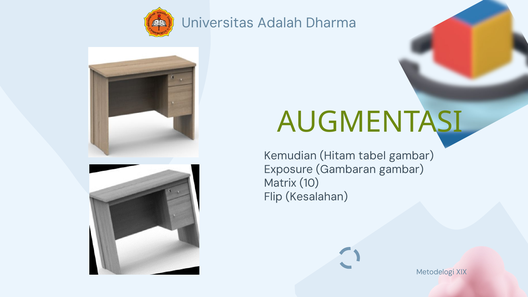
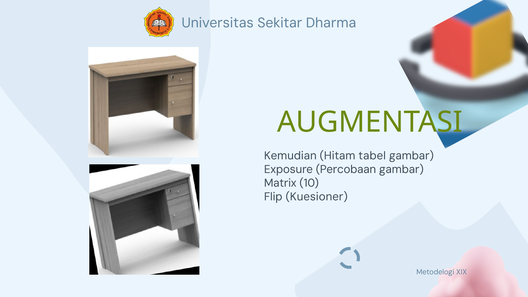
Adalah: Adalah -> Sekitar
Gambaran: Gambaran -> Percobaan
Kesalahan: Kesalahan -> Kuesioner
